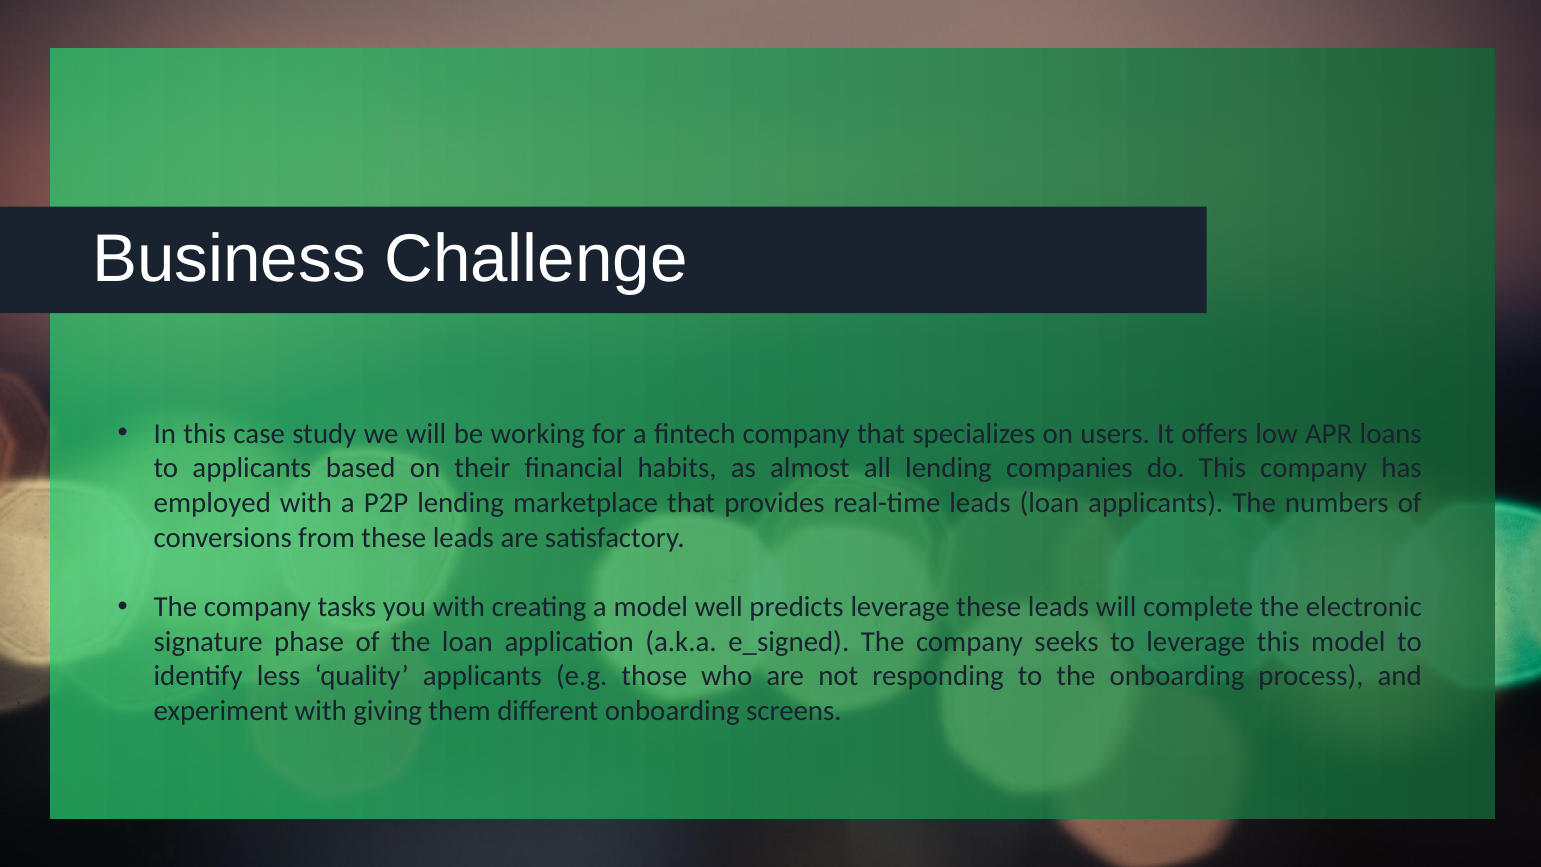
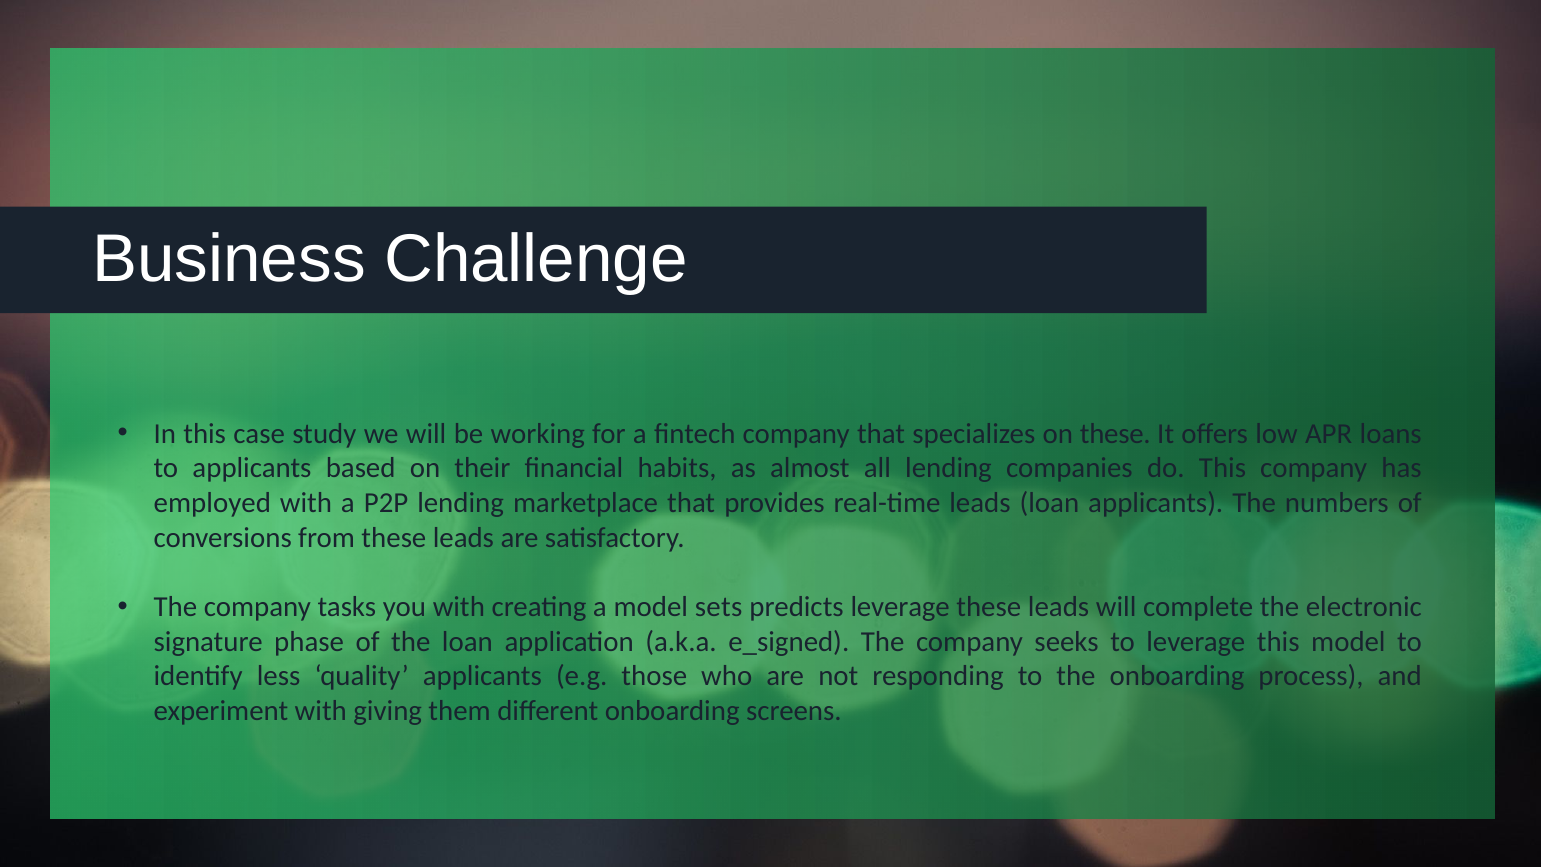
on users: users -> these
well: well -> sets
